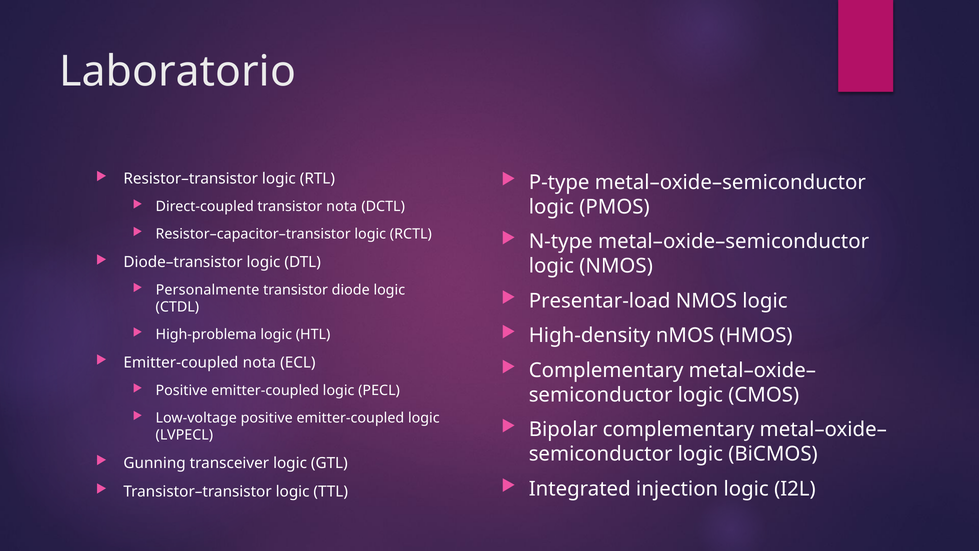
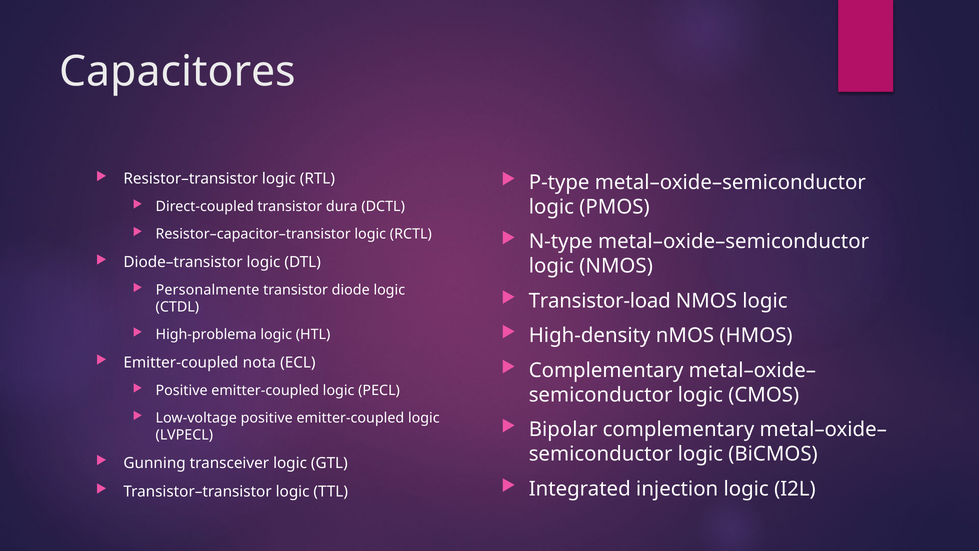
Laboratorio: Laboratorio -> Capacitores
transistor nota: nota -> dura
Presentar-load: Presentar-load -> Transistor-load
